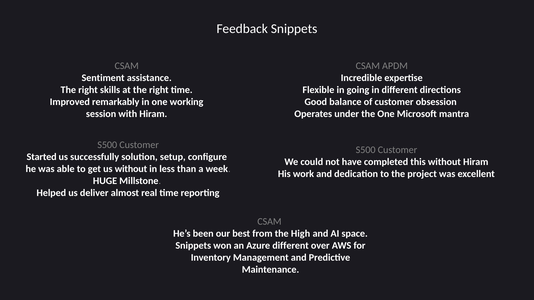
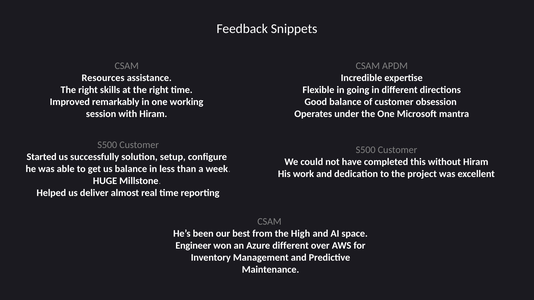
Sentiment: Sentiment -> Resources
us without: without -> balance
Snippets at (193, 246): Snippets -> Engineer
